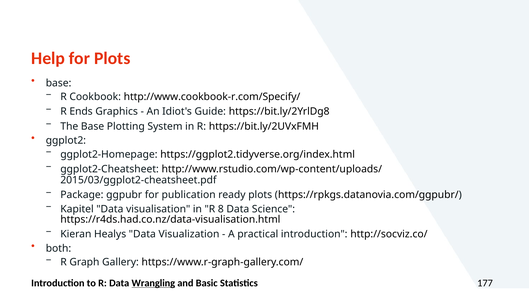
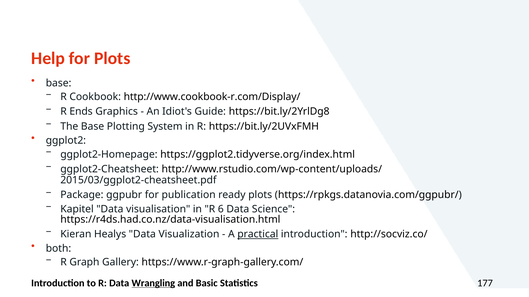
http://www.cookbook-r.com/Specify/: http://www.cookbook-r.com/Specify/ -> http://www.cookbook-r.com/Display/
8: 8 -> 6
practical underline: none -> present
